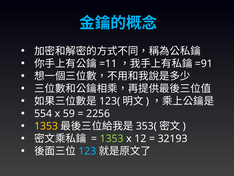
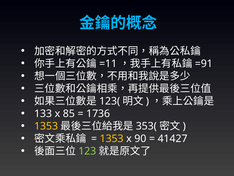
554: 554 -> 133
59: 59 -> 85
2256: 2256 -> 1736
1353 at (112, 138) colour: light green -> yellow
12: 12 -> 90
32193: 32193 -> 41427
123 colour: light blue -> light green
